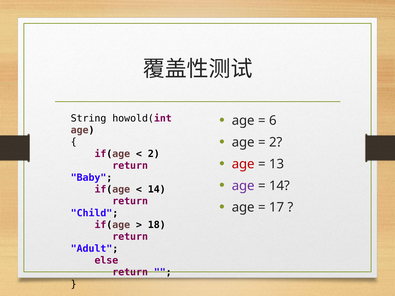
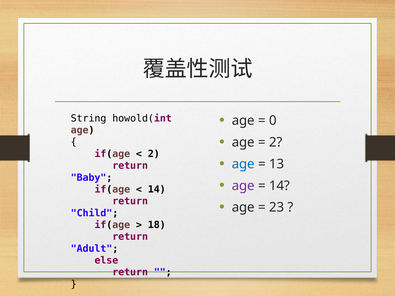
6: 6 -> 0
age at (243, 164) colour: red -> blue
17: 17 -> 23
